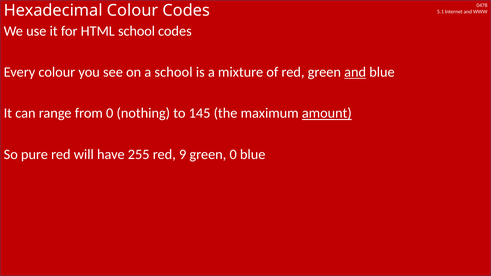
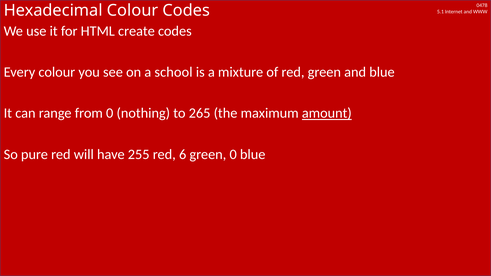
HTML school: school -> create
and at (355, 72) underline: present -> none
145: 145 -> 265
9: 9 -> 6
